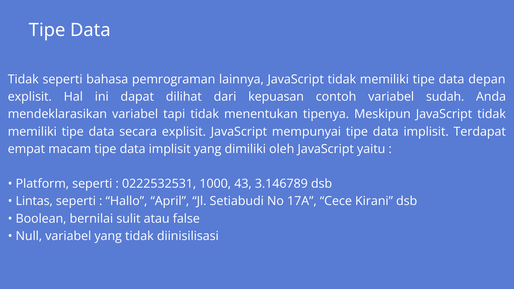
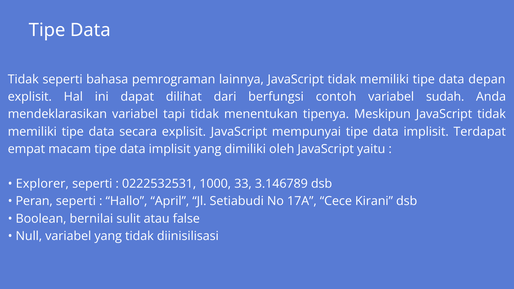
kepuasan: kepuasan -> berfungsi
Platform: Platform -> Explorer
43: 43 -> 33
Lintas: Lintas -> Peran
